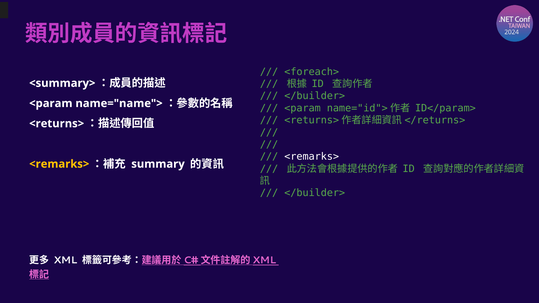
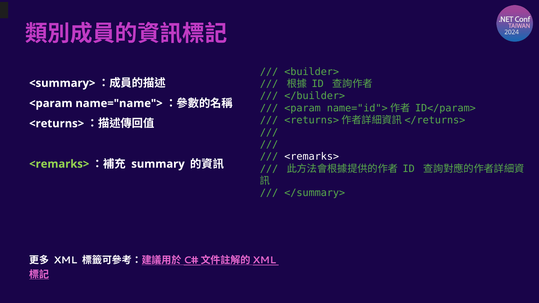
<foreach>: <foreach> -> <builder>
<remarks> at (59, 164) colour: yellow -> light green
</builder> at (315, 193): </builder> -> </summary>
